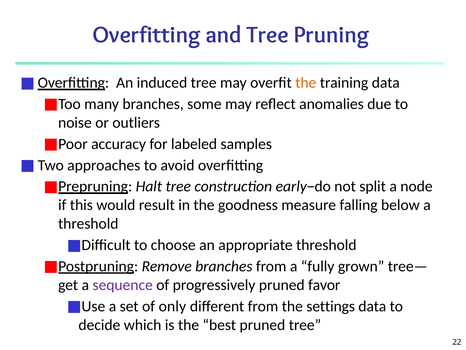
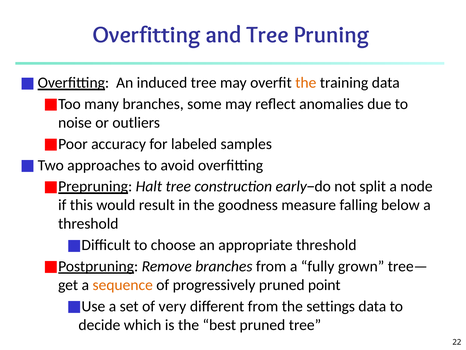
sequence colour: purple -> orange
favor: favor -> point
only: only -> very
